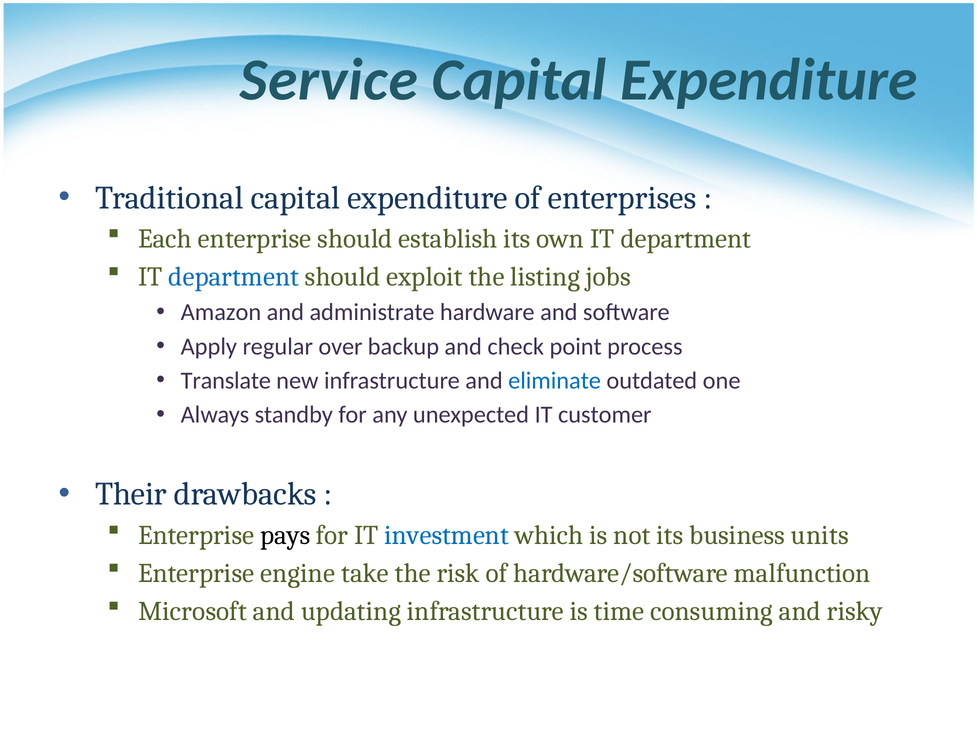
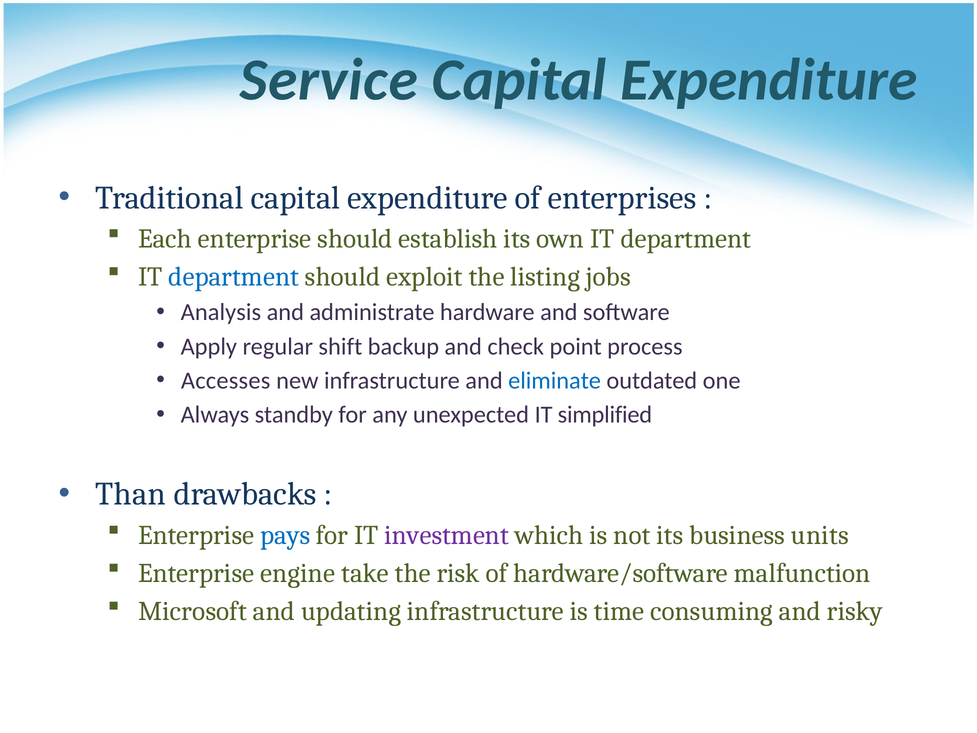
Amazon: Amazon -> Analysis
over: over -> shift
Translate: Translate -> Accesses
customer: customer -> simplified
Their: Their -> Than
pays colour: black -> blue
investment colour: blue -> purple
